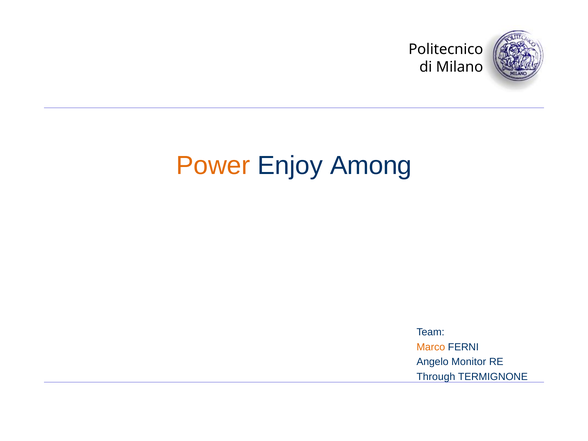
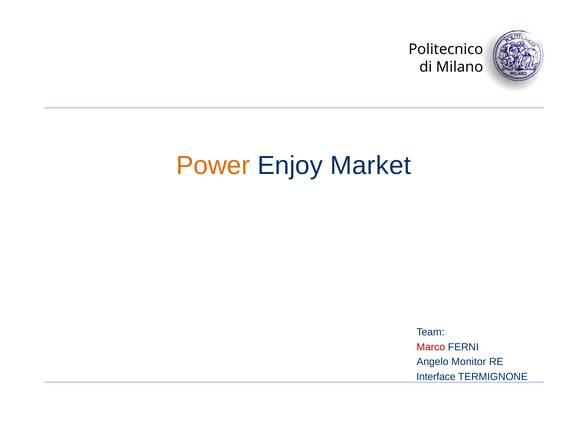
Among: Among -> Market
Marco colour: orange -> red
Through: Through -> Interface
